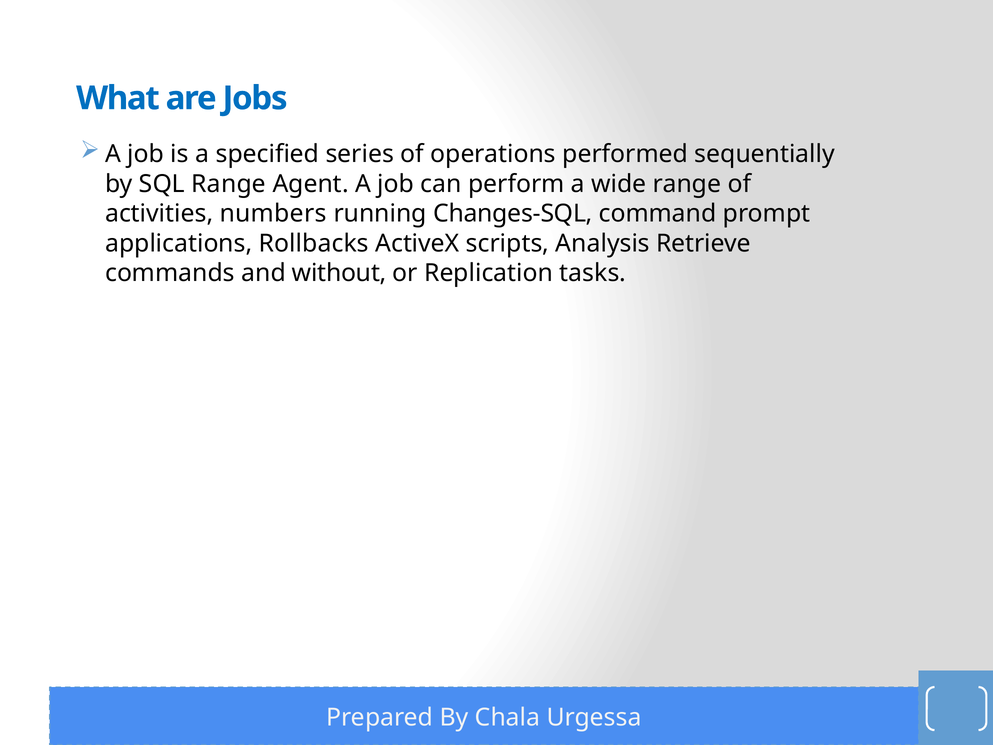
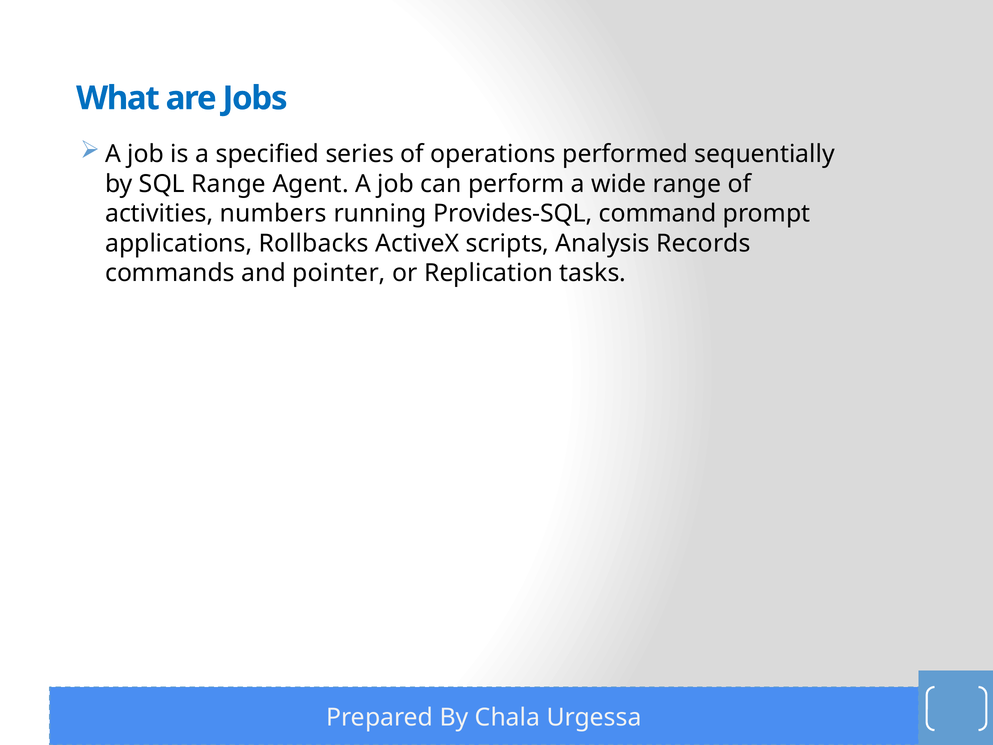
Changes-SQL: Changes-SQL -> Provides-SQL
Retrieve: Retrieve -> Records
without: without -> pointer
